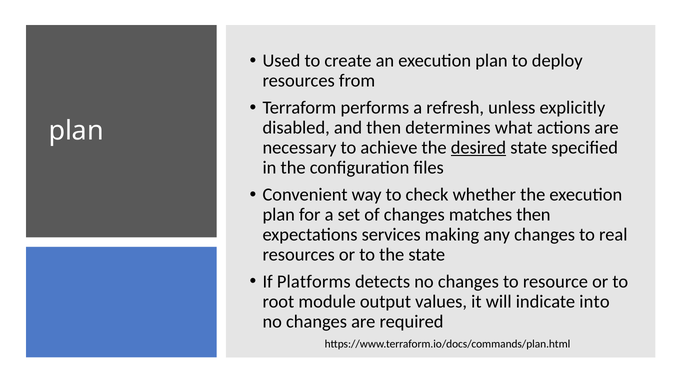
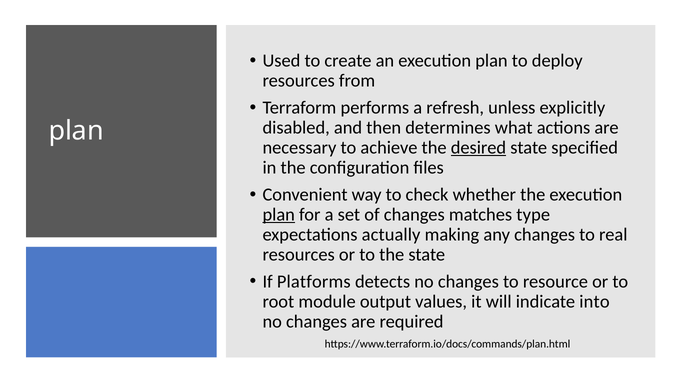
plan at (279, 215) underline: none -> present
matches then: then -> type
services: services -> actually
